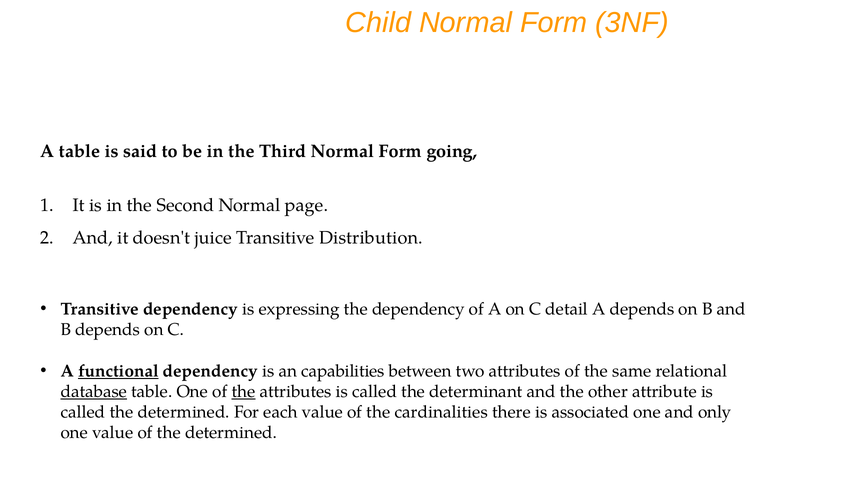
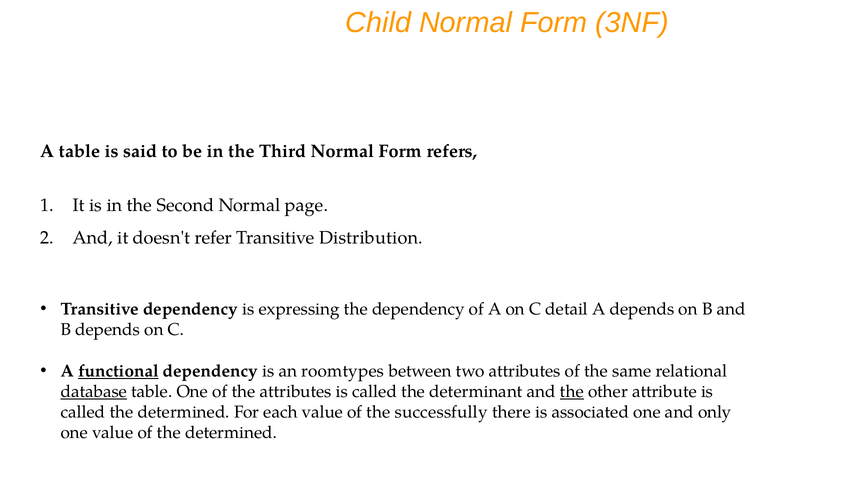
going: going -> refers
juice: juice -> refer
capabilities: capabilities -> roomtypes
the at (243, 391) underline: present -> none
the at (572, 391) underline: none -> present
cardinalities: cardinalities -> successfully
